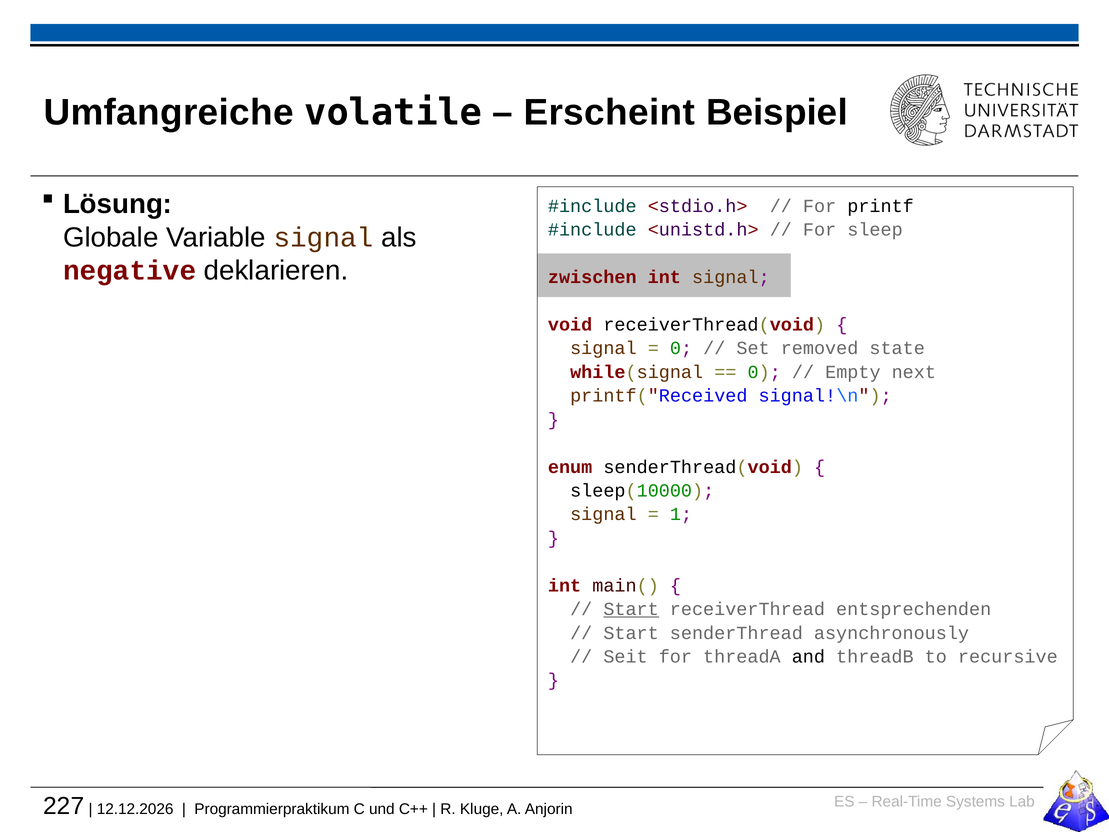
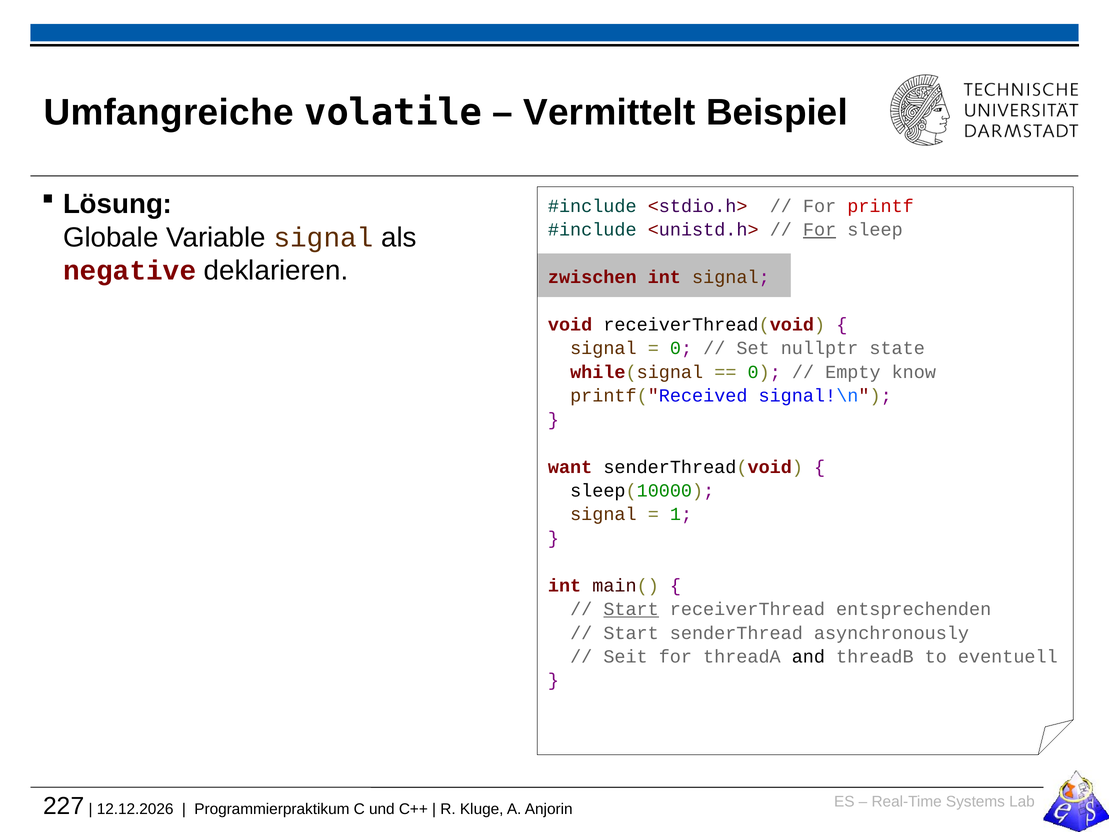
Erscheint: Erscheint -> Vermittelt
printf colour: black -> red
For at (820, 230) underline: none -> present
removed: removed -> nullptr
next: next -> know
enum: enum -> want
recursive: recursive -> eventuell
